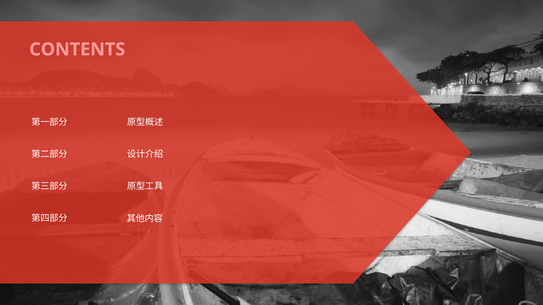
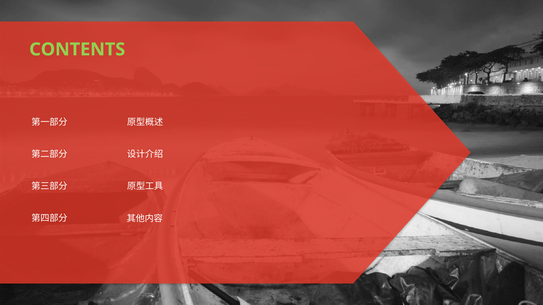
CONTENTS colour: pink -> light green
